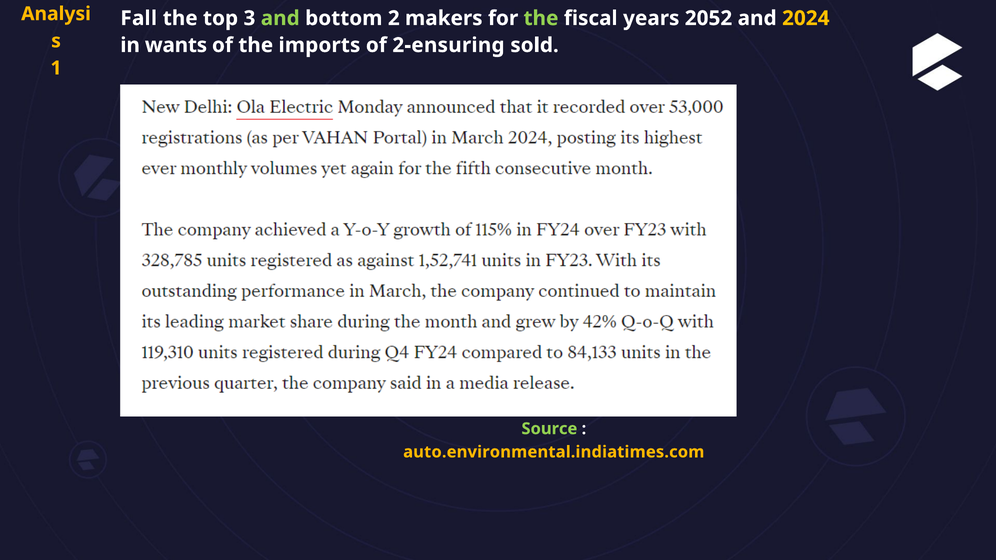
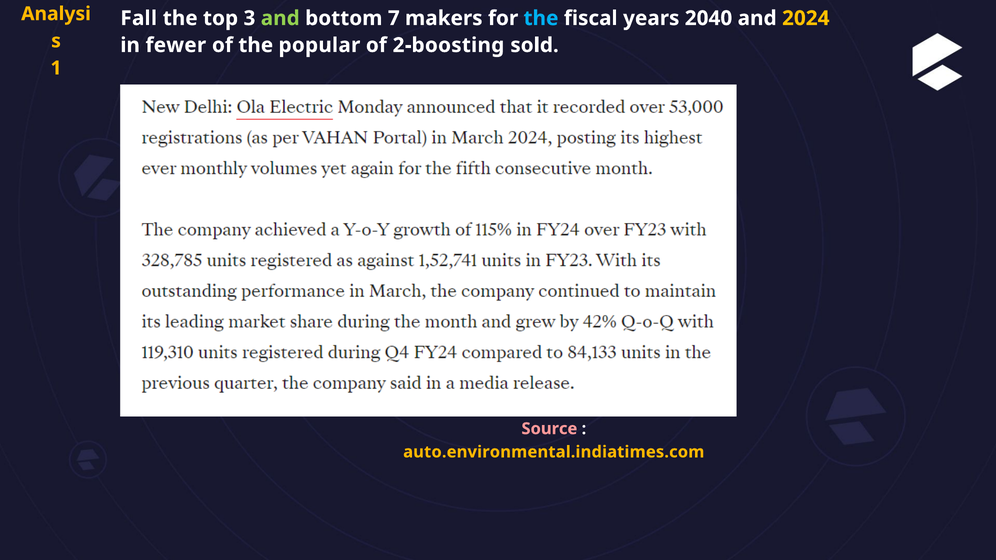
2: 2 -> 7
the at (541, 18) colour: light green -> light blue
2052: 2052 -> 2040
wants: wants -> fewer
imports: imports -> popular
2-ensuring: 2-ensuring -> 2-boosting
Source colour: light green -> pink
